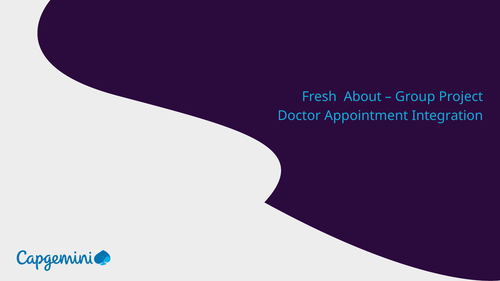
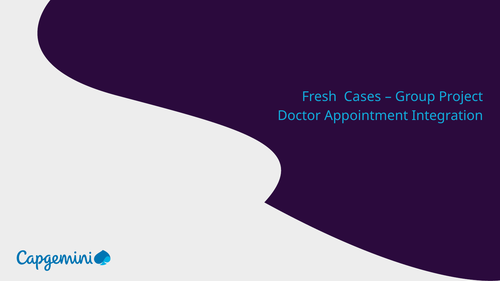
About: About -> Cases
